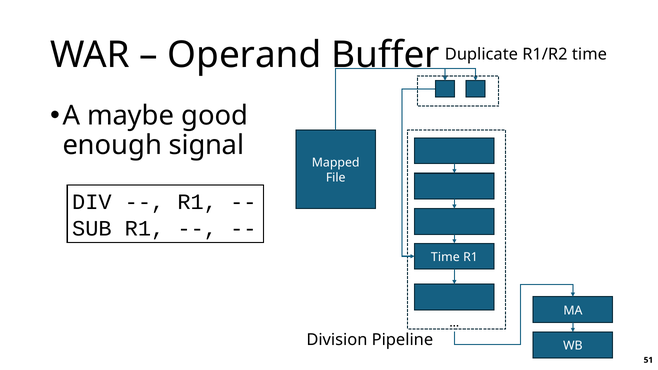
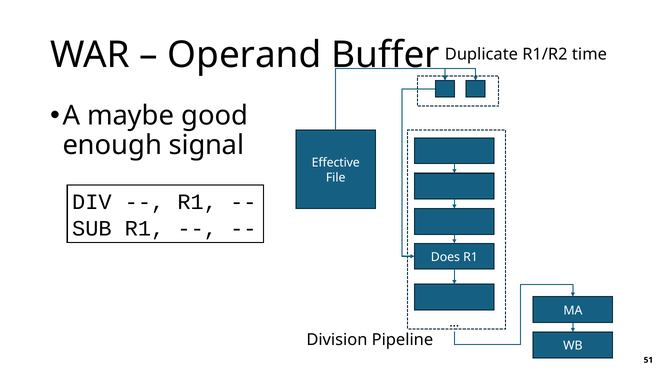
Mapped: Mapped -> Effective
Time at (445, 257): Time -> Does
